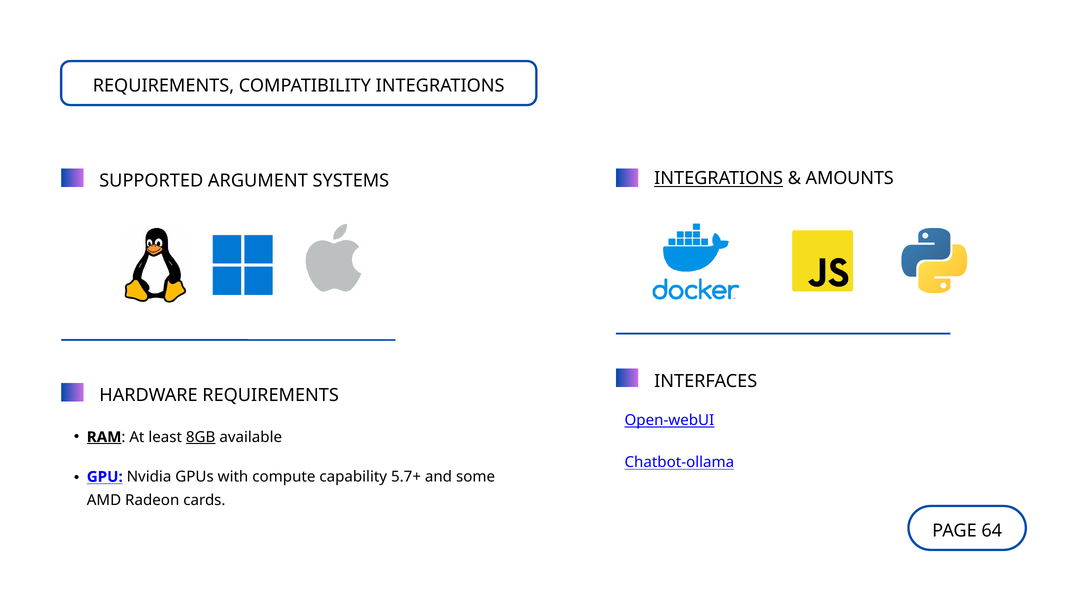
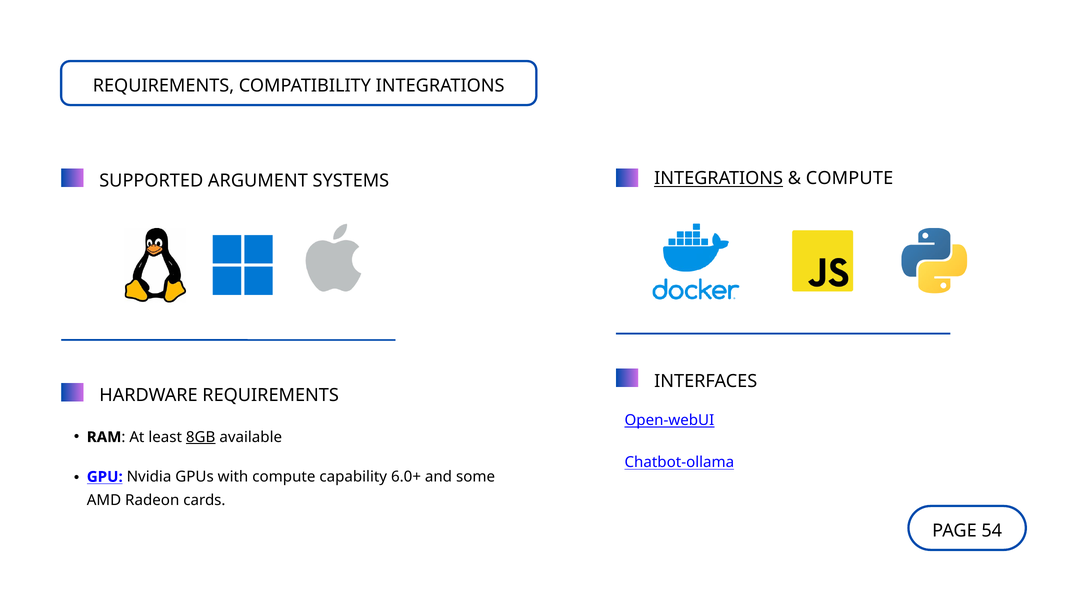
AMOUNTS at (850, 178): AMOUNTS -> COMPUTE
RAM underline: present -> none
5.7+: 5.7+ -> 6.0+
64: 64 -> 54
